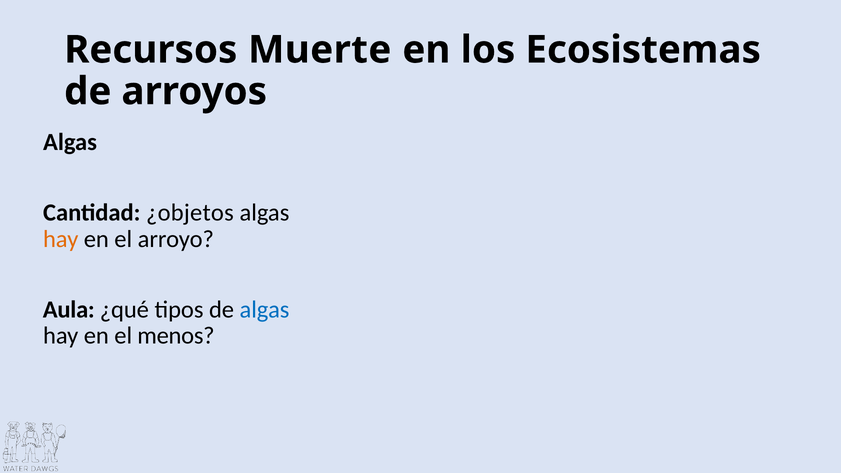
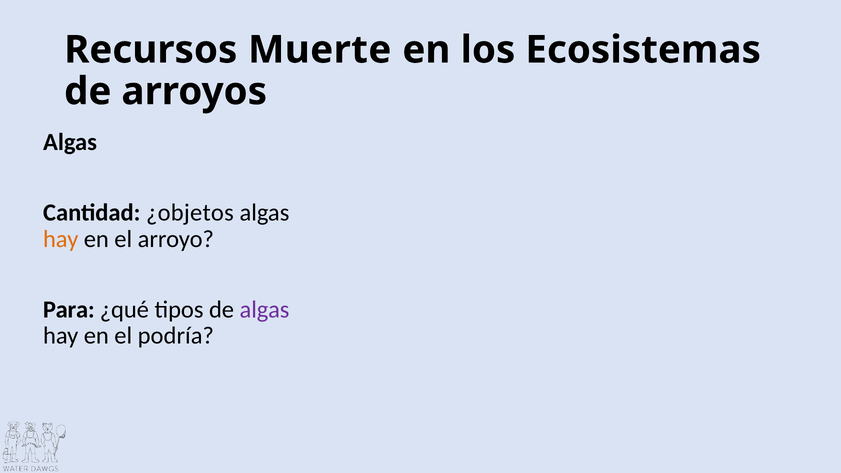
Aula: Aula -> Para
algas at (265, 309) colour: blue -> purple
menos: menos -> podría
